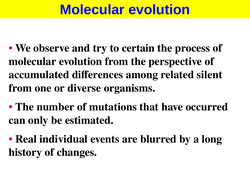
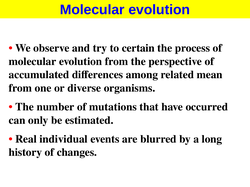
silent: silent -> mean
